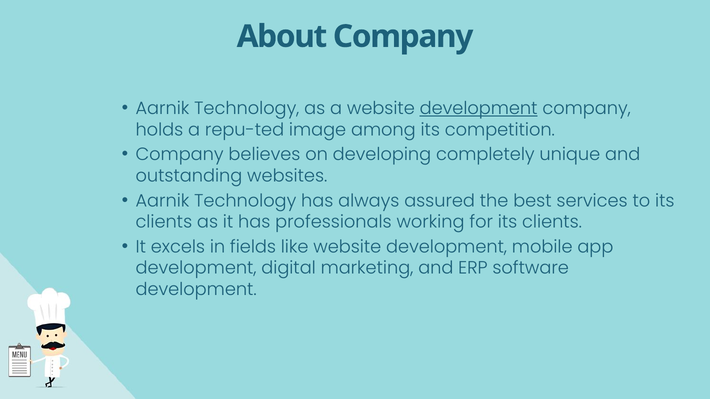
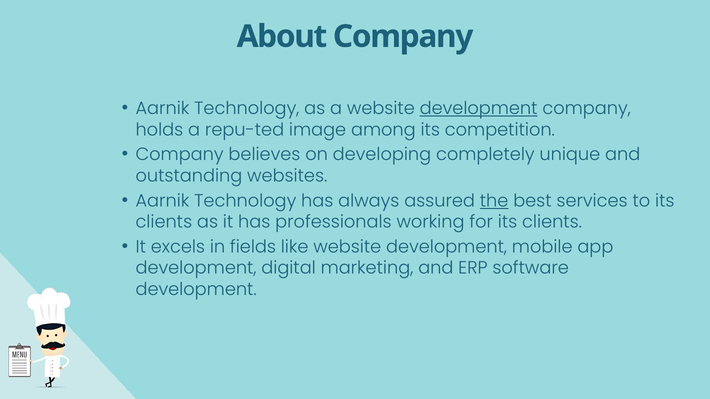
the underline: none -> present
